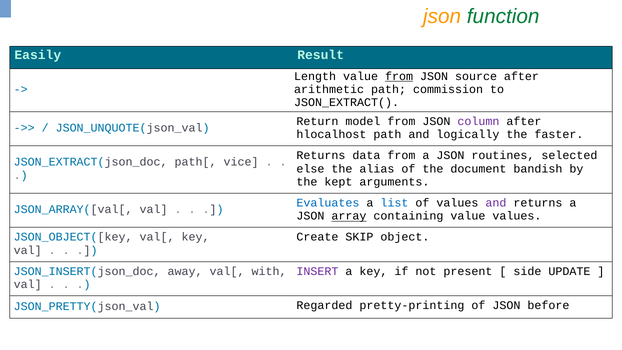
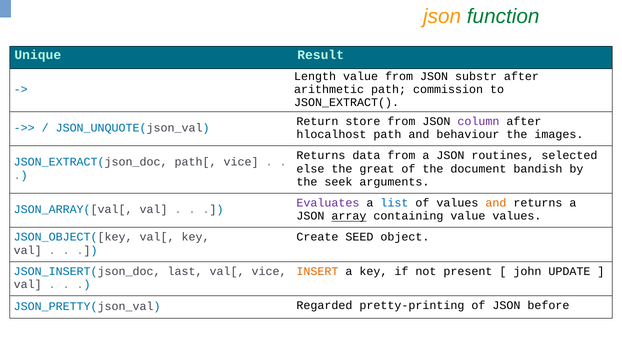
Easily: Easily -> Unique
from at (399, 76) underline: present -> none
source: source -> substr
model: model -> store
logically: logically -> behaviour
faster: faster -> images
alias: alias -> great
kept: kept -> seek
Evaluates colour: blue -> purple
and at (496, 203) colour: purple -> orange
SKIP: SKIP -> SEED
away: away -> last
val[ with: with -> vice
INSERT colour: purple -> orange
side: side -> john
